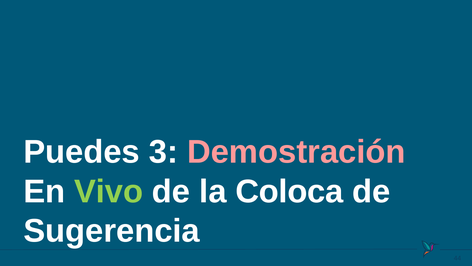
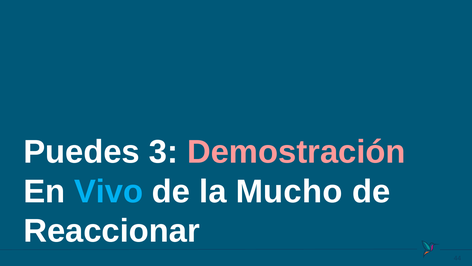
Vivo colour: light green -> light blue
Coloca: Coloca -> Mucho
Sugerencia: Sugerencia -> Reaccionar
